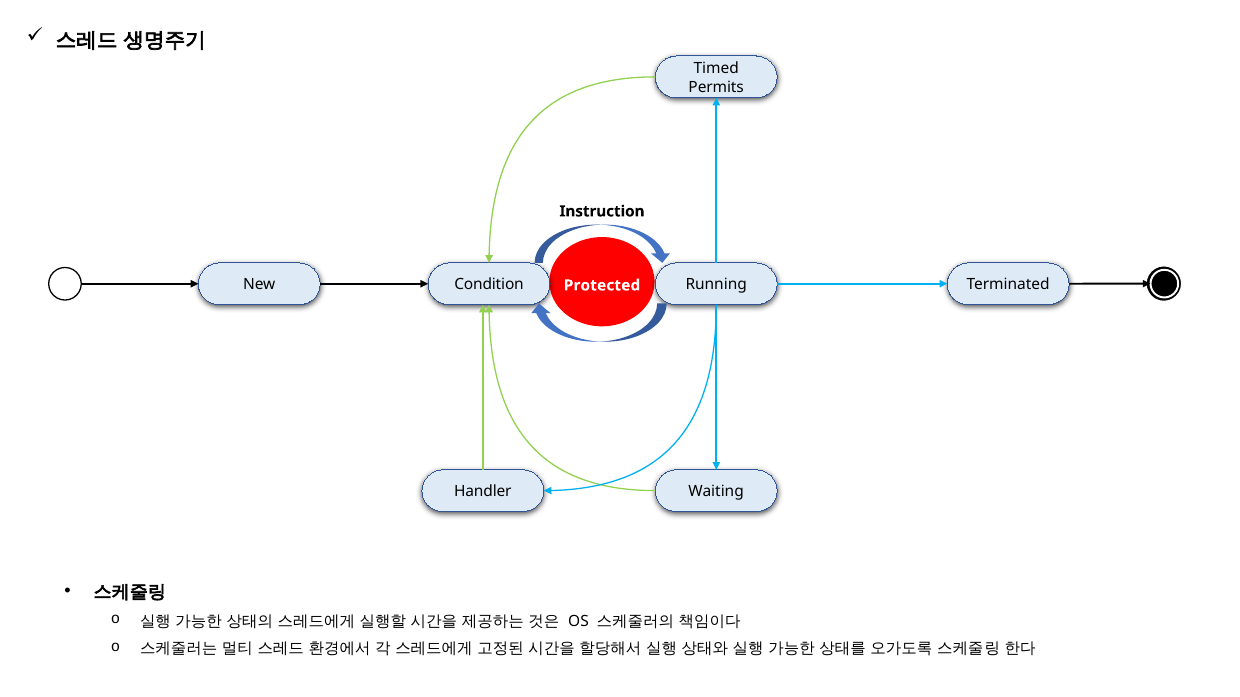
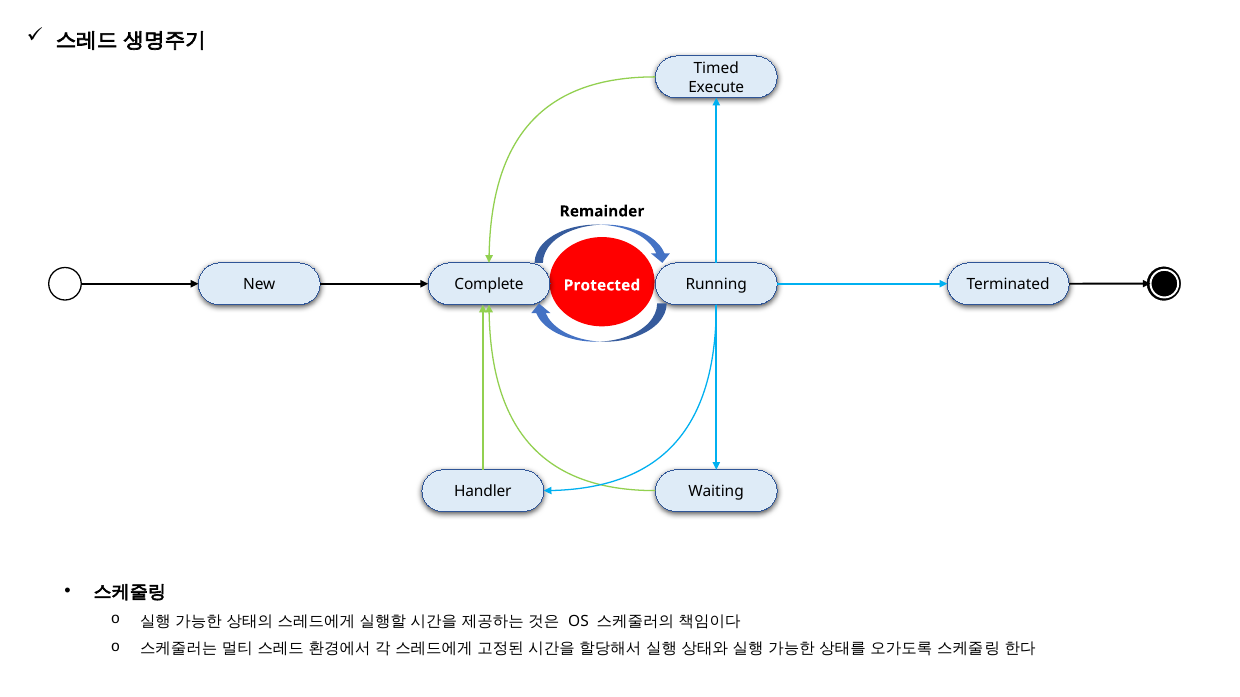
Permits: Permits -> Execute
Instruction: Instruction -> Remainder
Condition: Condition -> Complete
